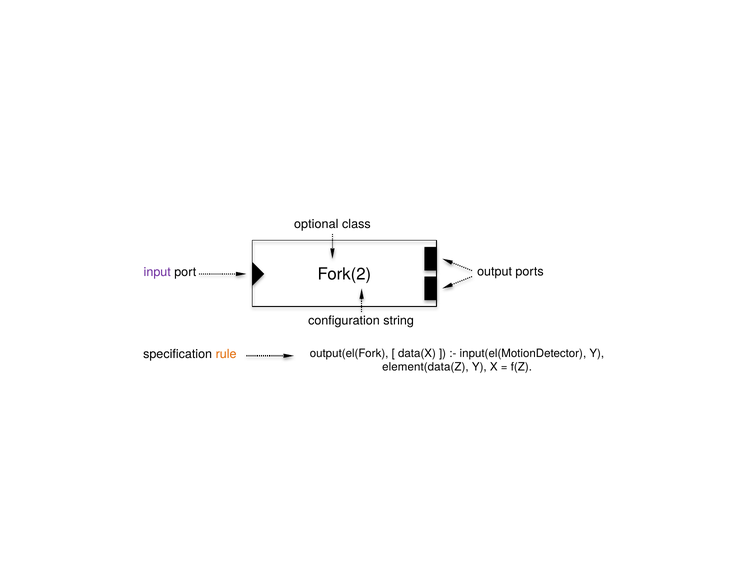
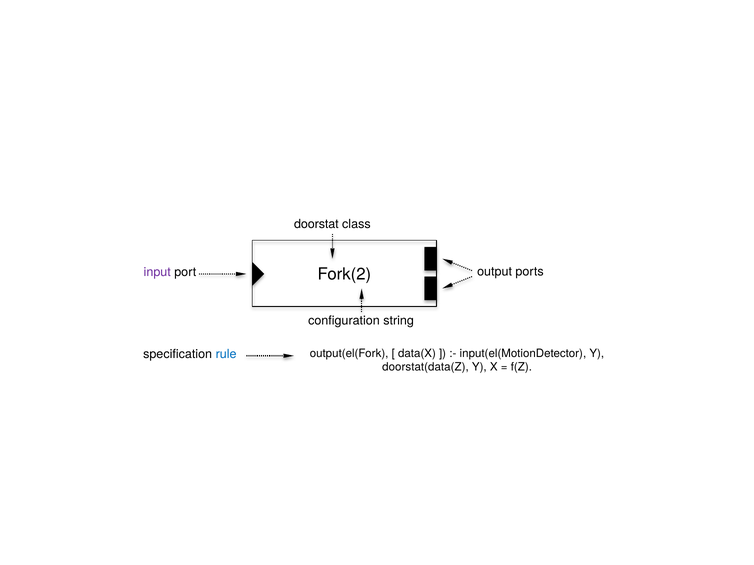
optional: optional -> doorstat
rule colour: orange -> blue
element(data(Z: element(data(Z -> doorstat(data(Z
